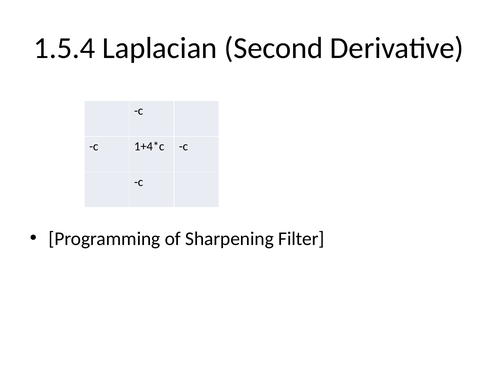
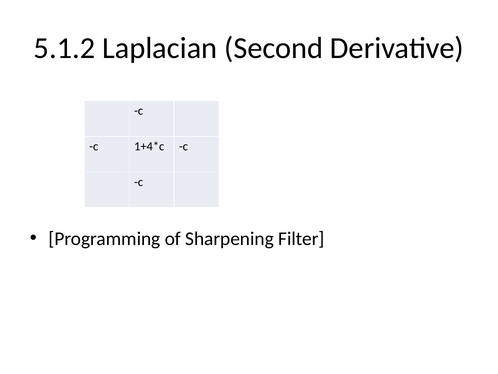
1.5.4: 1.5.4 -> 5.1.2
